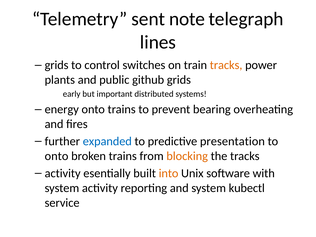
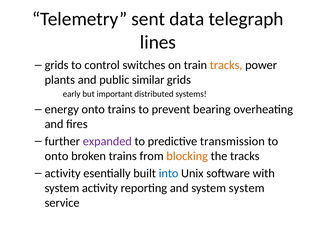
note: note -> data
github: github -> similar
expanded colour: blue -> purple
presentation: presentation -> transmission
into colour: orange -> blue
system kubectl: kubectl -> system
